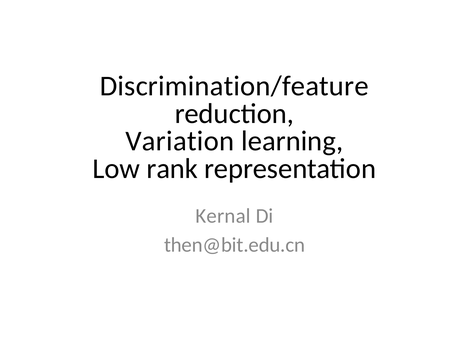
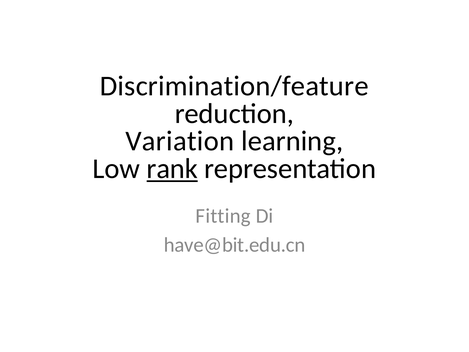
rank underline: none -> present
Kernal: Kernal -> Fitting
then@bit.edu.cn: then@bit.edu.cn -> have@bit.edu.cn
